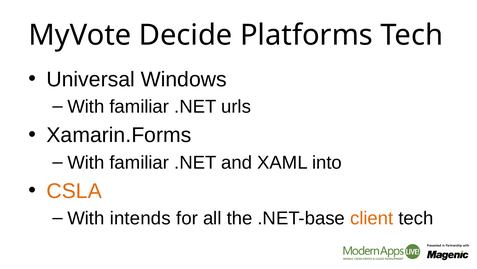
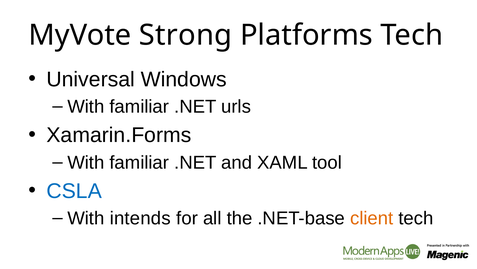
Decide: Decide -> Strong
into: into -> tool
CSLA colour: orange -> blue
